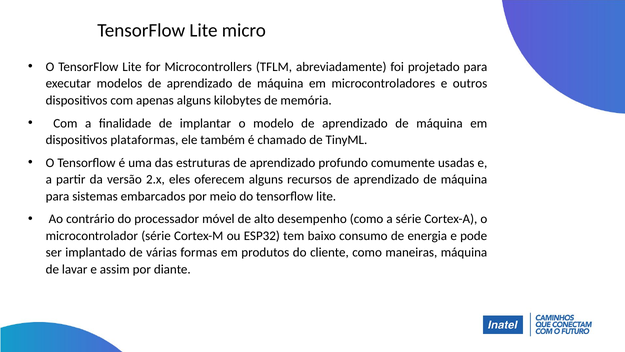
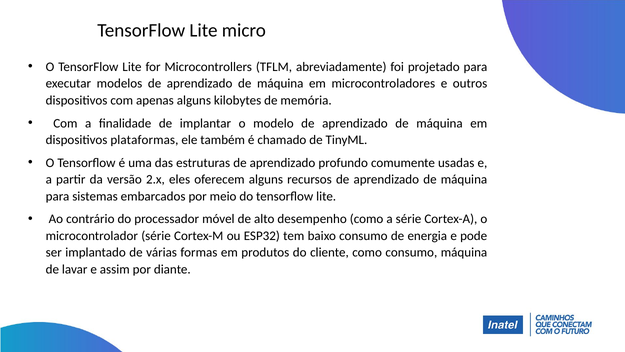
como maneiras: maneiras -> consumo
